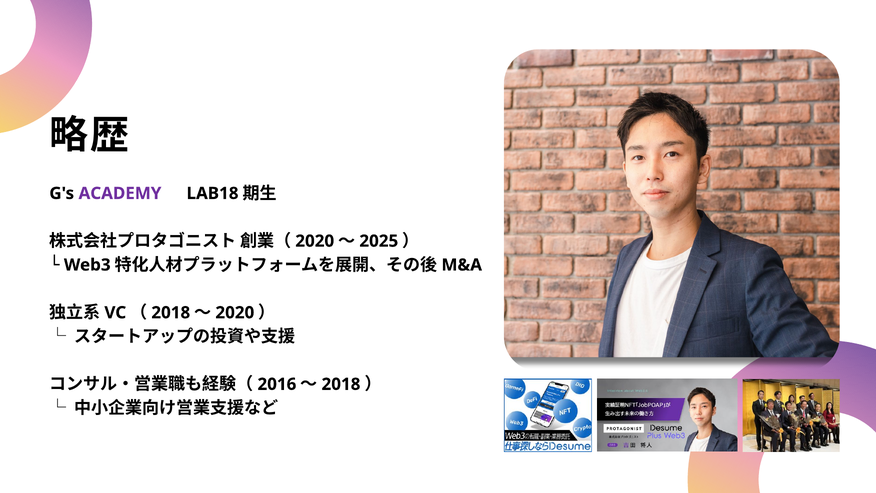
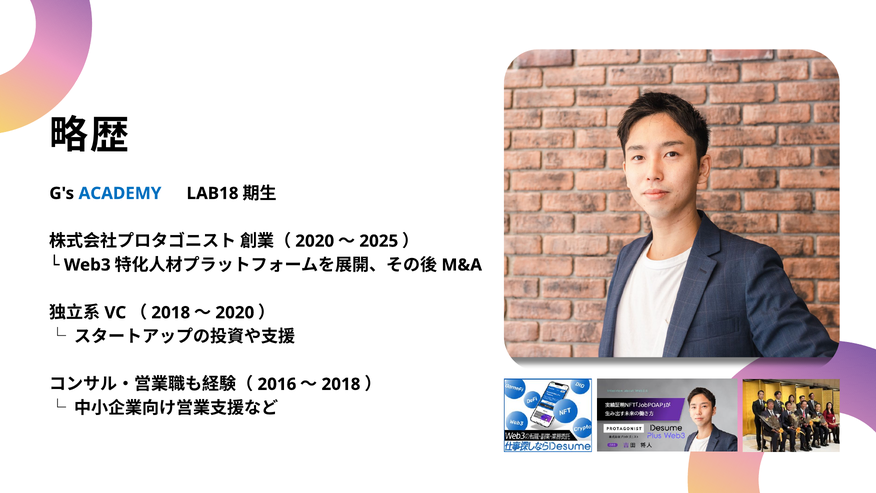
ACADEMY colour: purple -> blue
